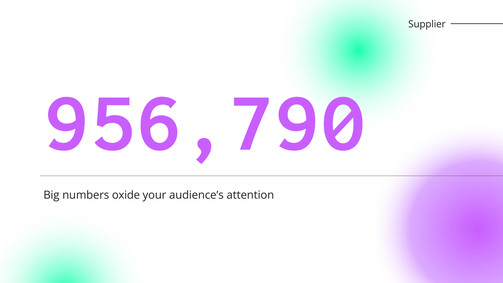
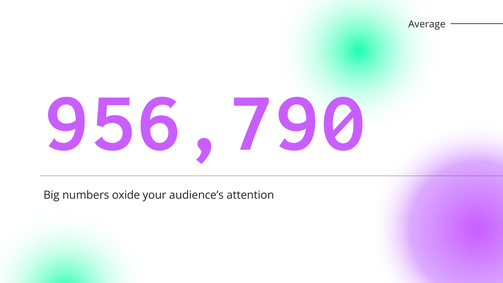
Supplier: Supplier -> Average
